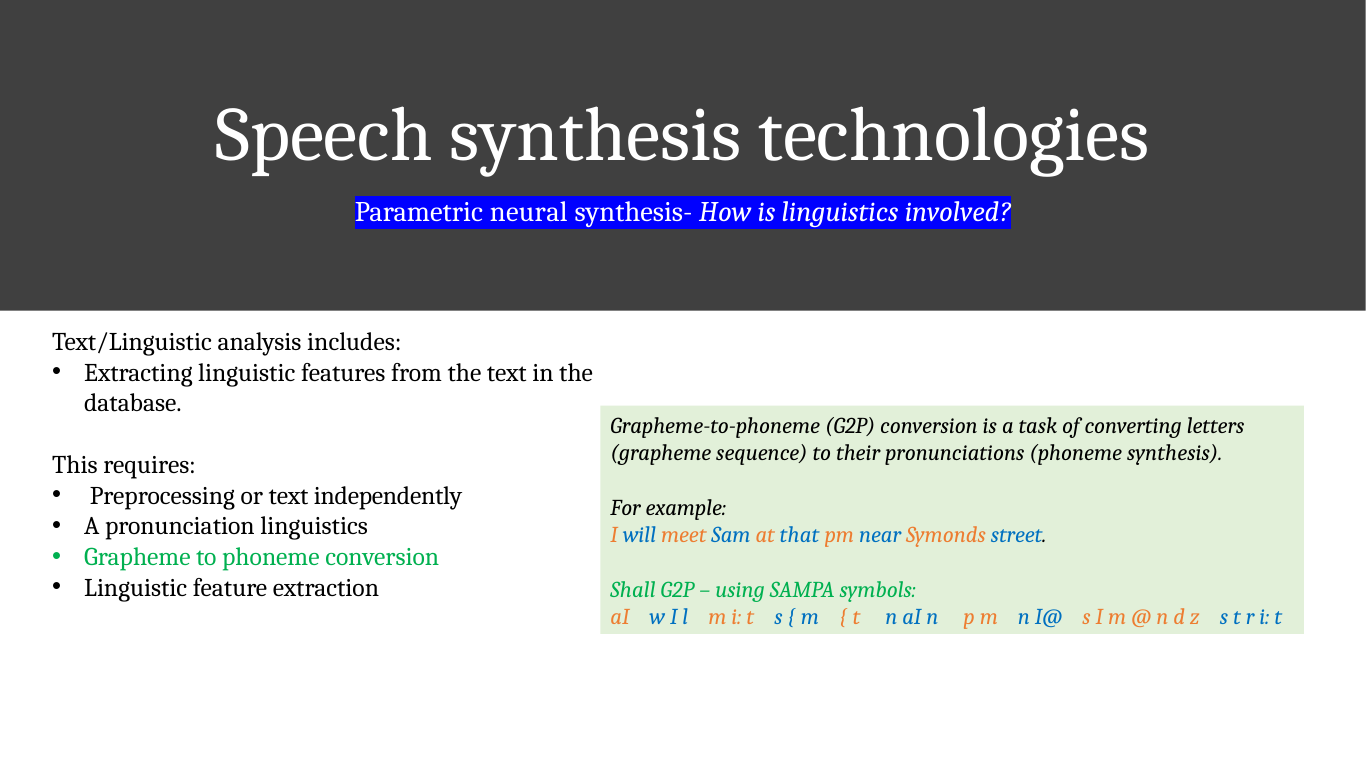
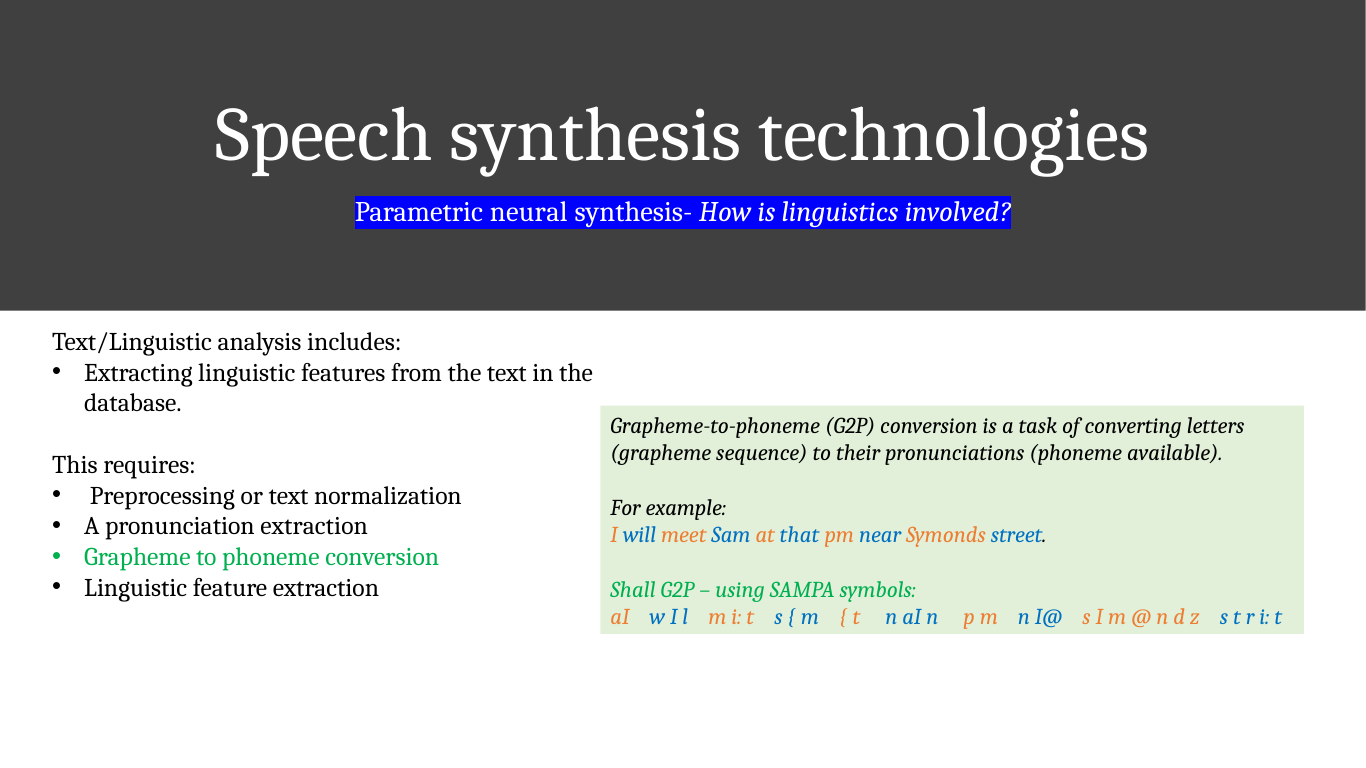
phoneme synthesis: synthesis -> available
independently: independently -> normalization
pronunciation linguistics: linguistics -> extraction
